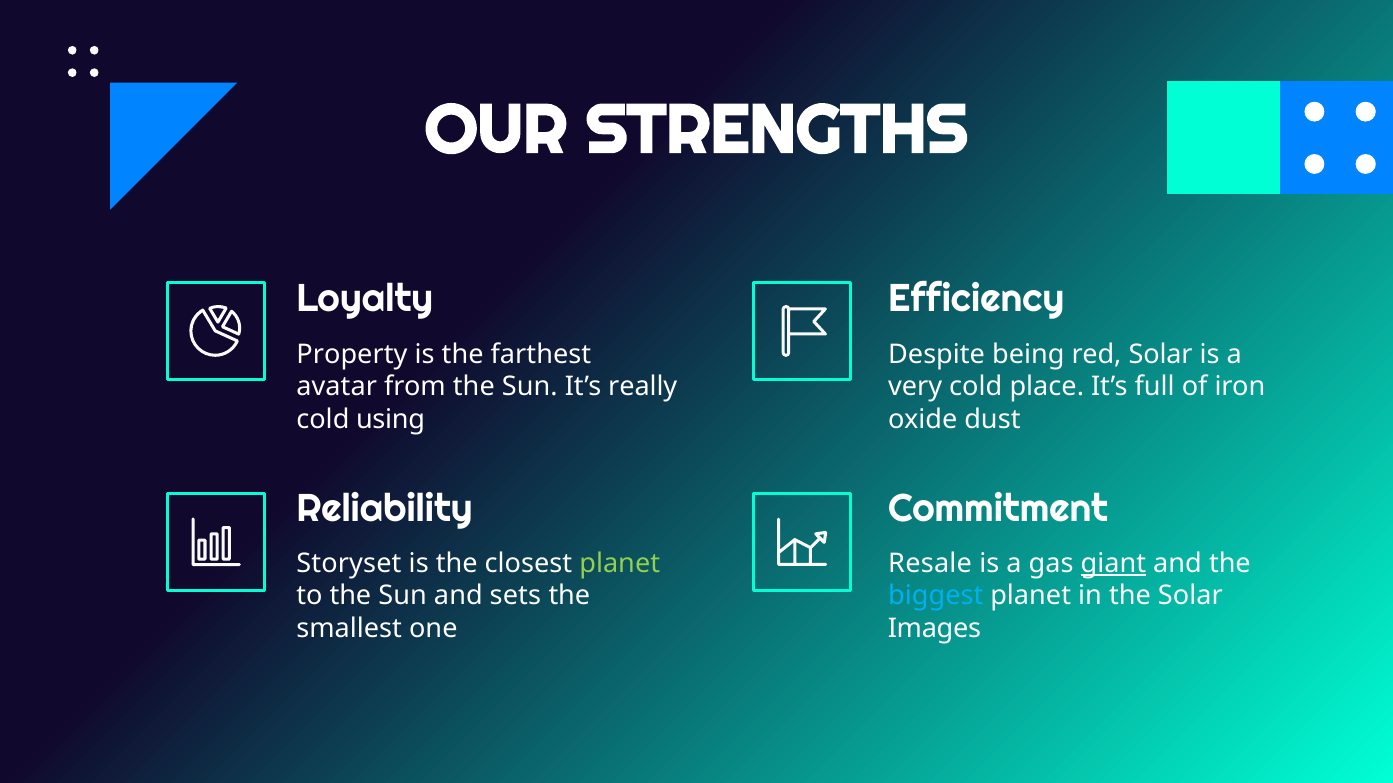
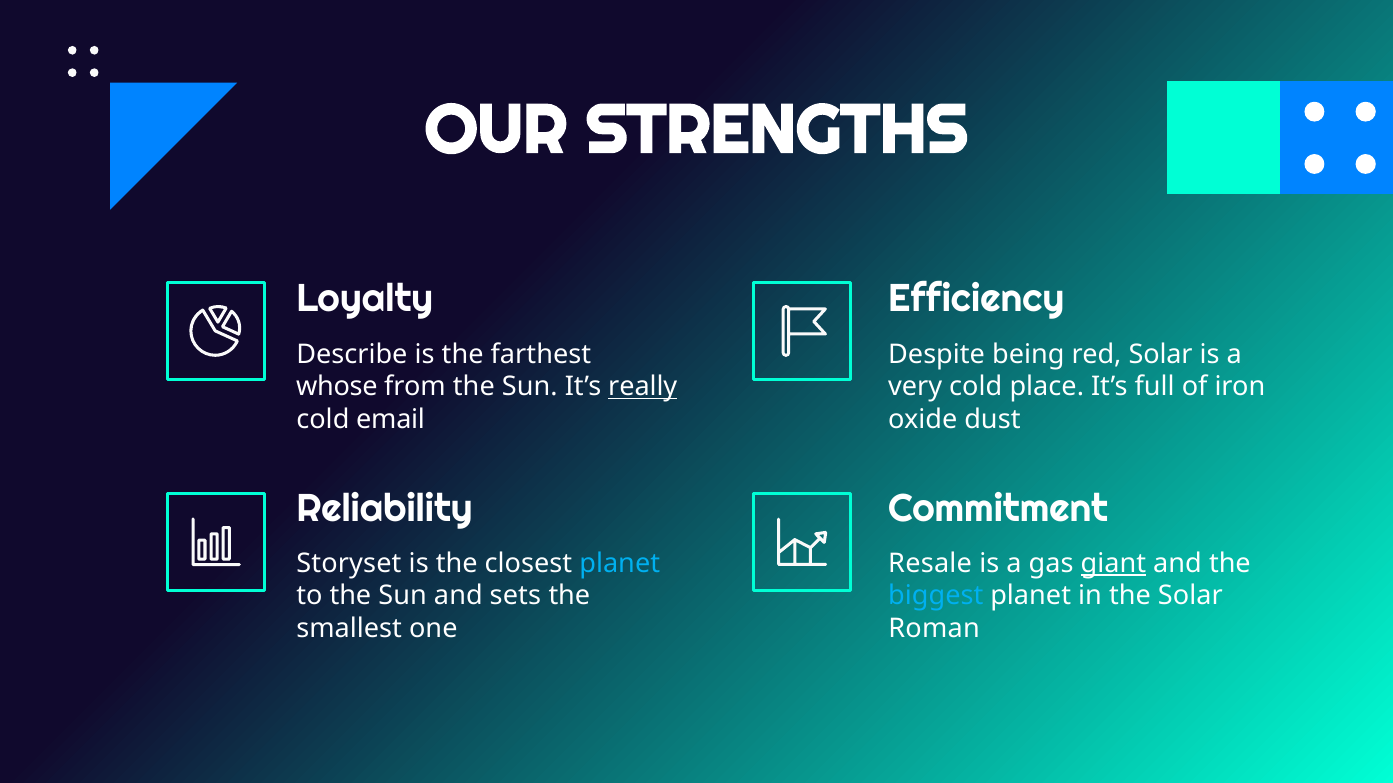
Property: Property -> Describe
avatar: avatar -> whose
really underline: none -> present
using: using -> email
planet at (620, 564) colour: light green -> light blue
Images: Images -> Roman
